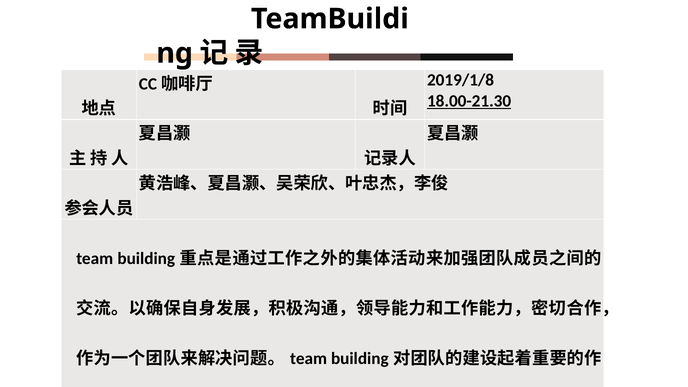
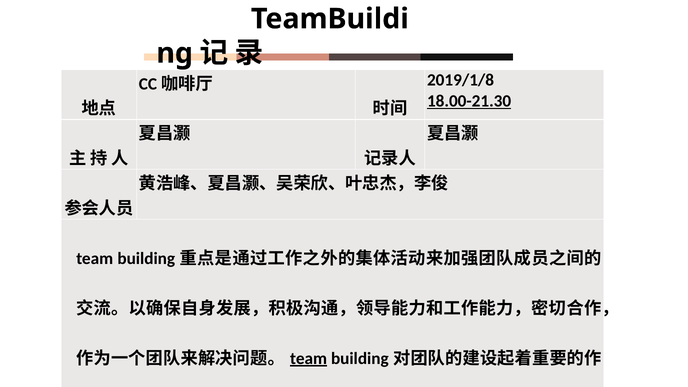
team at (309, 358) underline: none -> present
